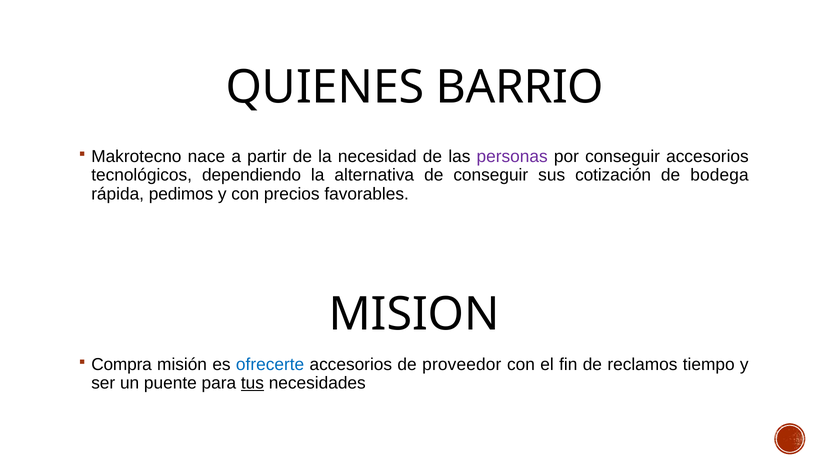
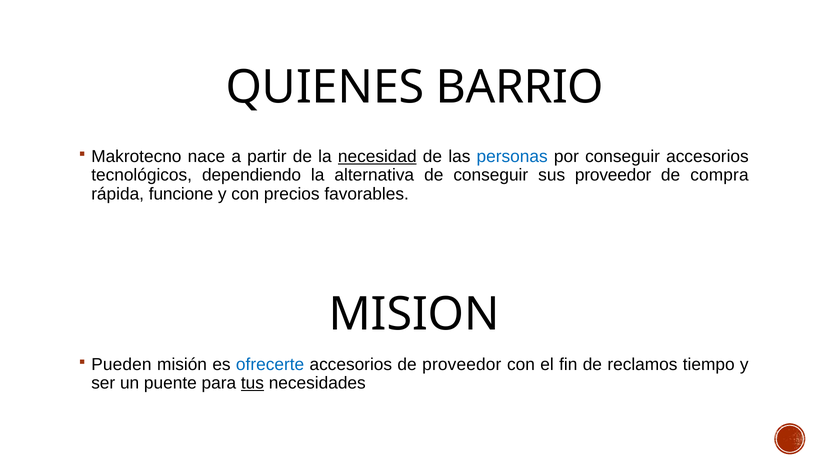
necesidad underline: none -> present
personas colour: purple -> blue
sus cotización: cotización -> proveedor
bodega: bodega -> compra
pedimos: pedimos -> funcione
Compra: Compra -> Pueden
